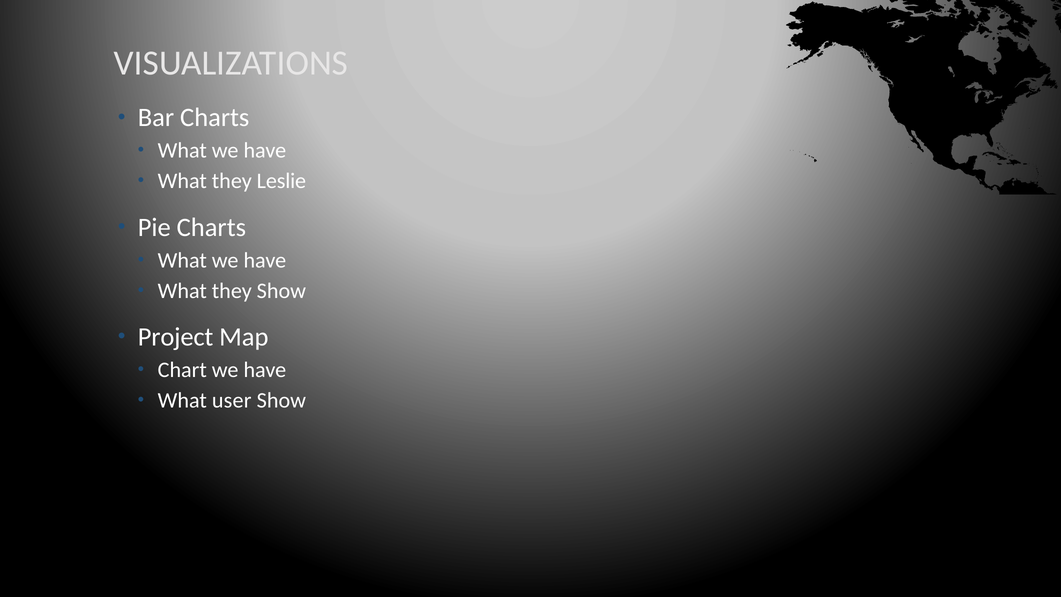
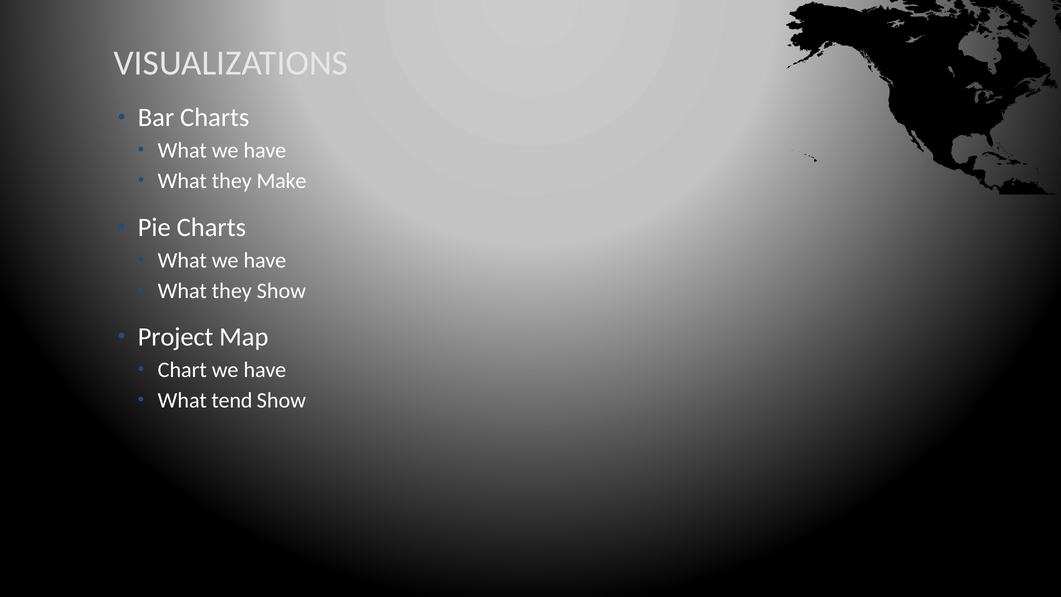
Leslie: Leslie -> Make
user: user -> tend
